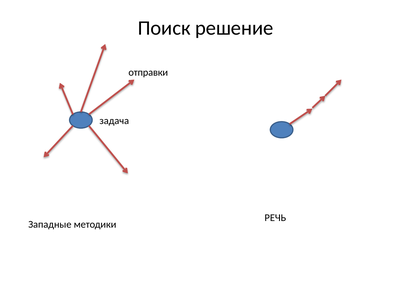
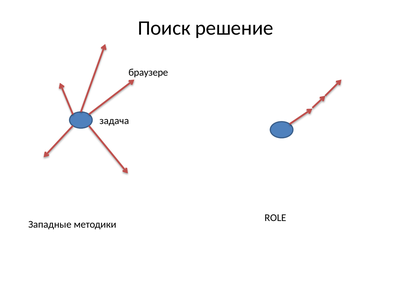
отправки: отправки -> браузере
РЕЧЬ: РЕЧЬ -> ROLE
